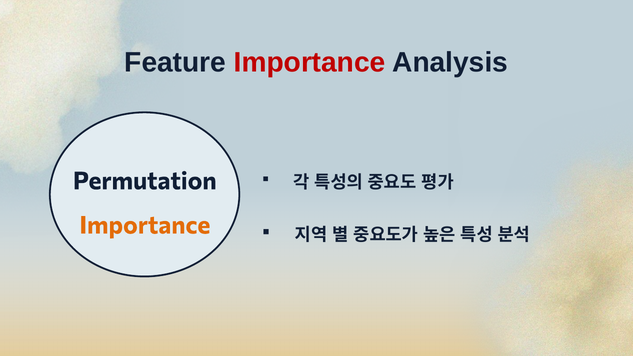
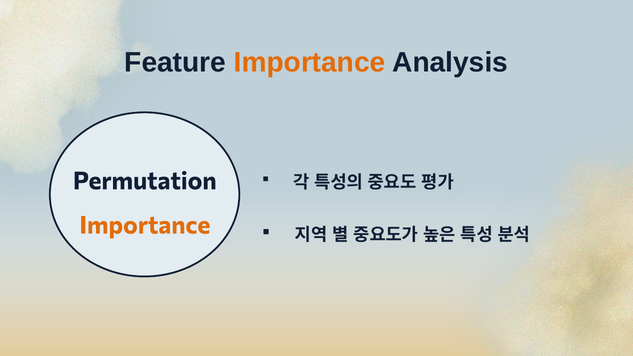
Importance at (310, 62) colour: red -> orange
